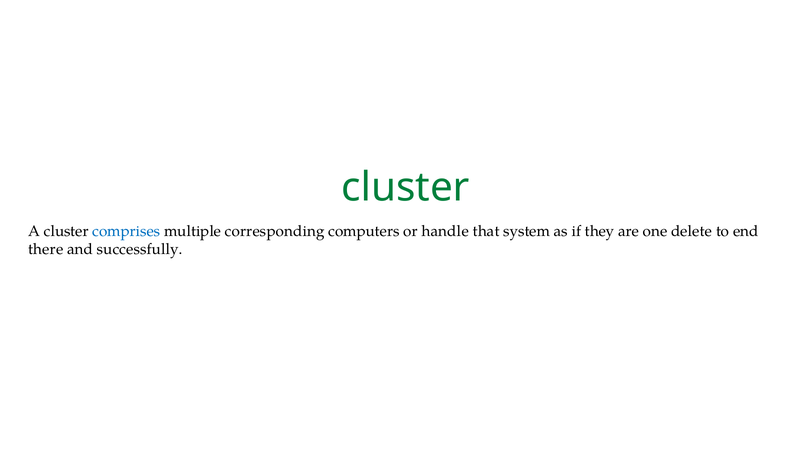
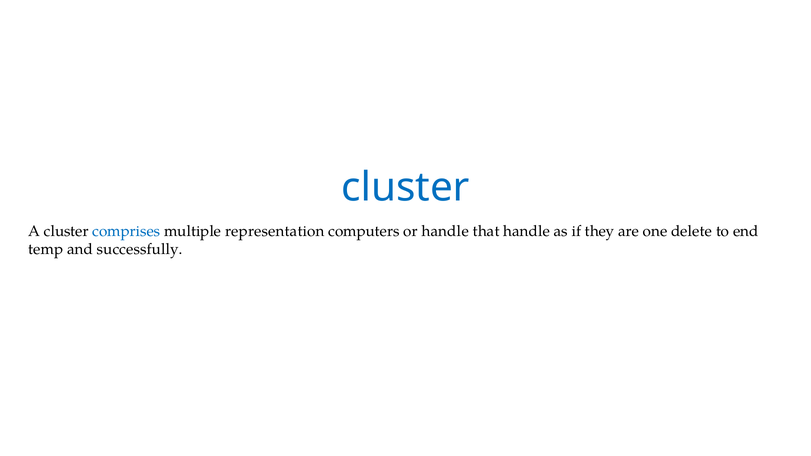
cluster at (405, 187) colour: green -> blue
corresponding: corresponding -> representation
that system: system -> handle
there: there -> temp
